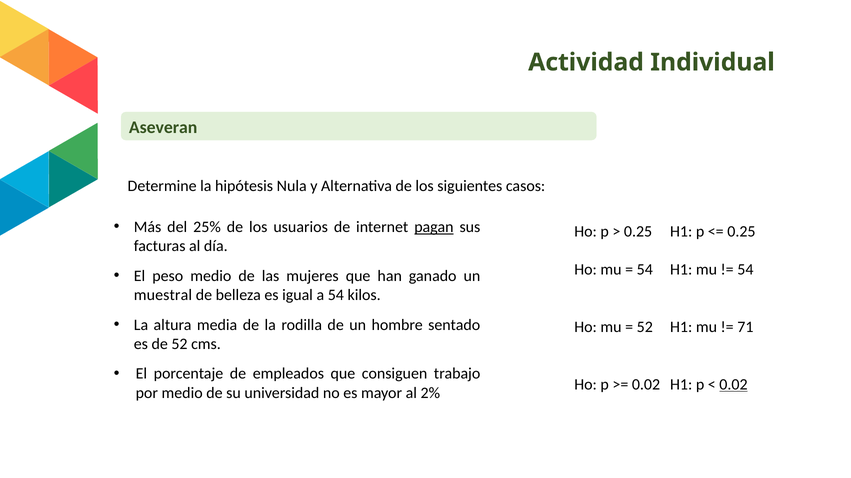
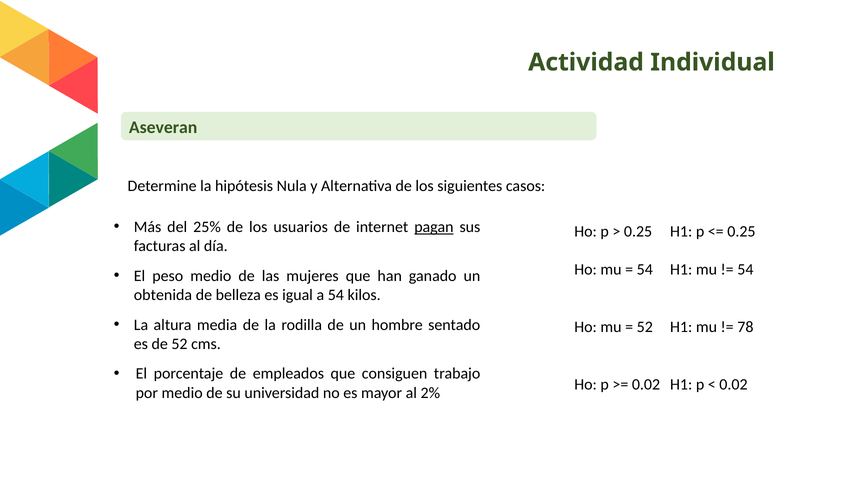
muestral: muestral -> obtenida
71: 71 -> 78
0.02 at (733, 385) underline: present -> none
